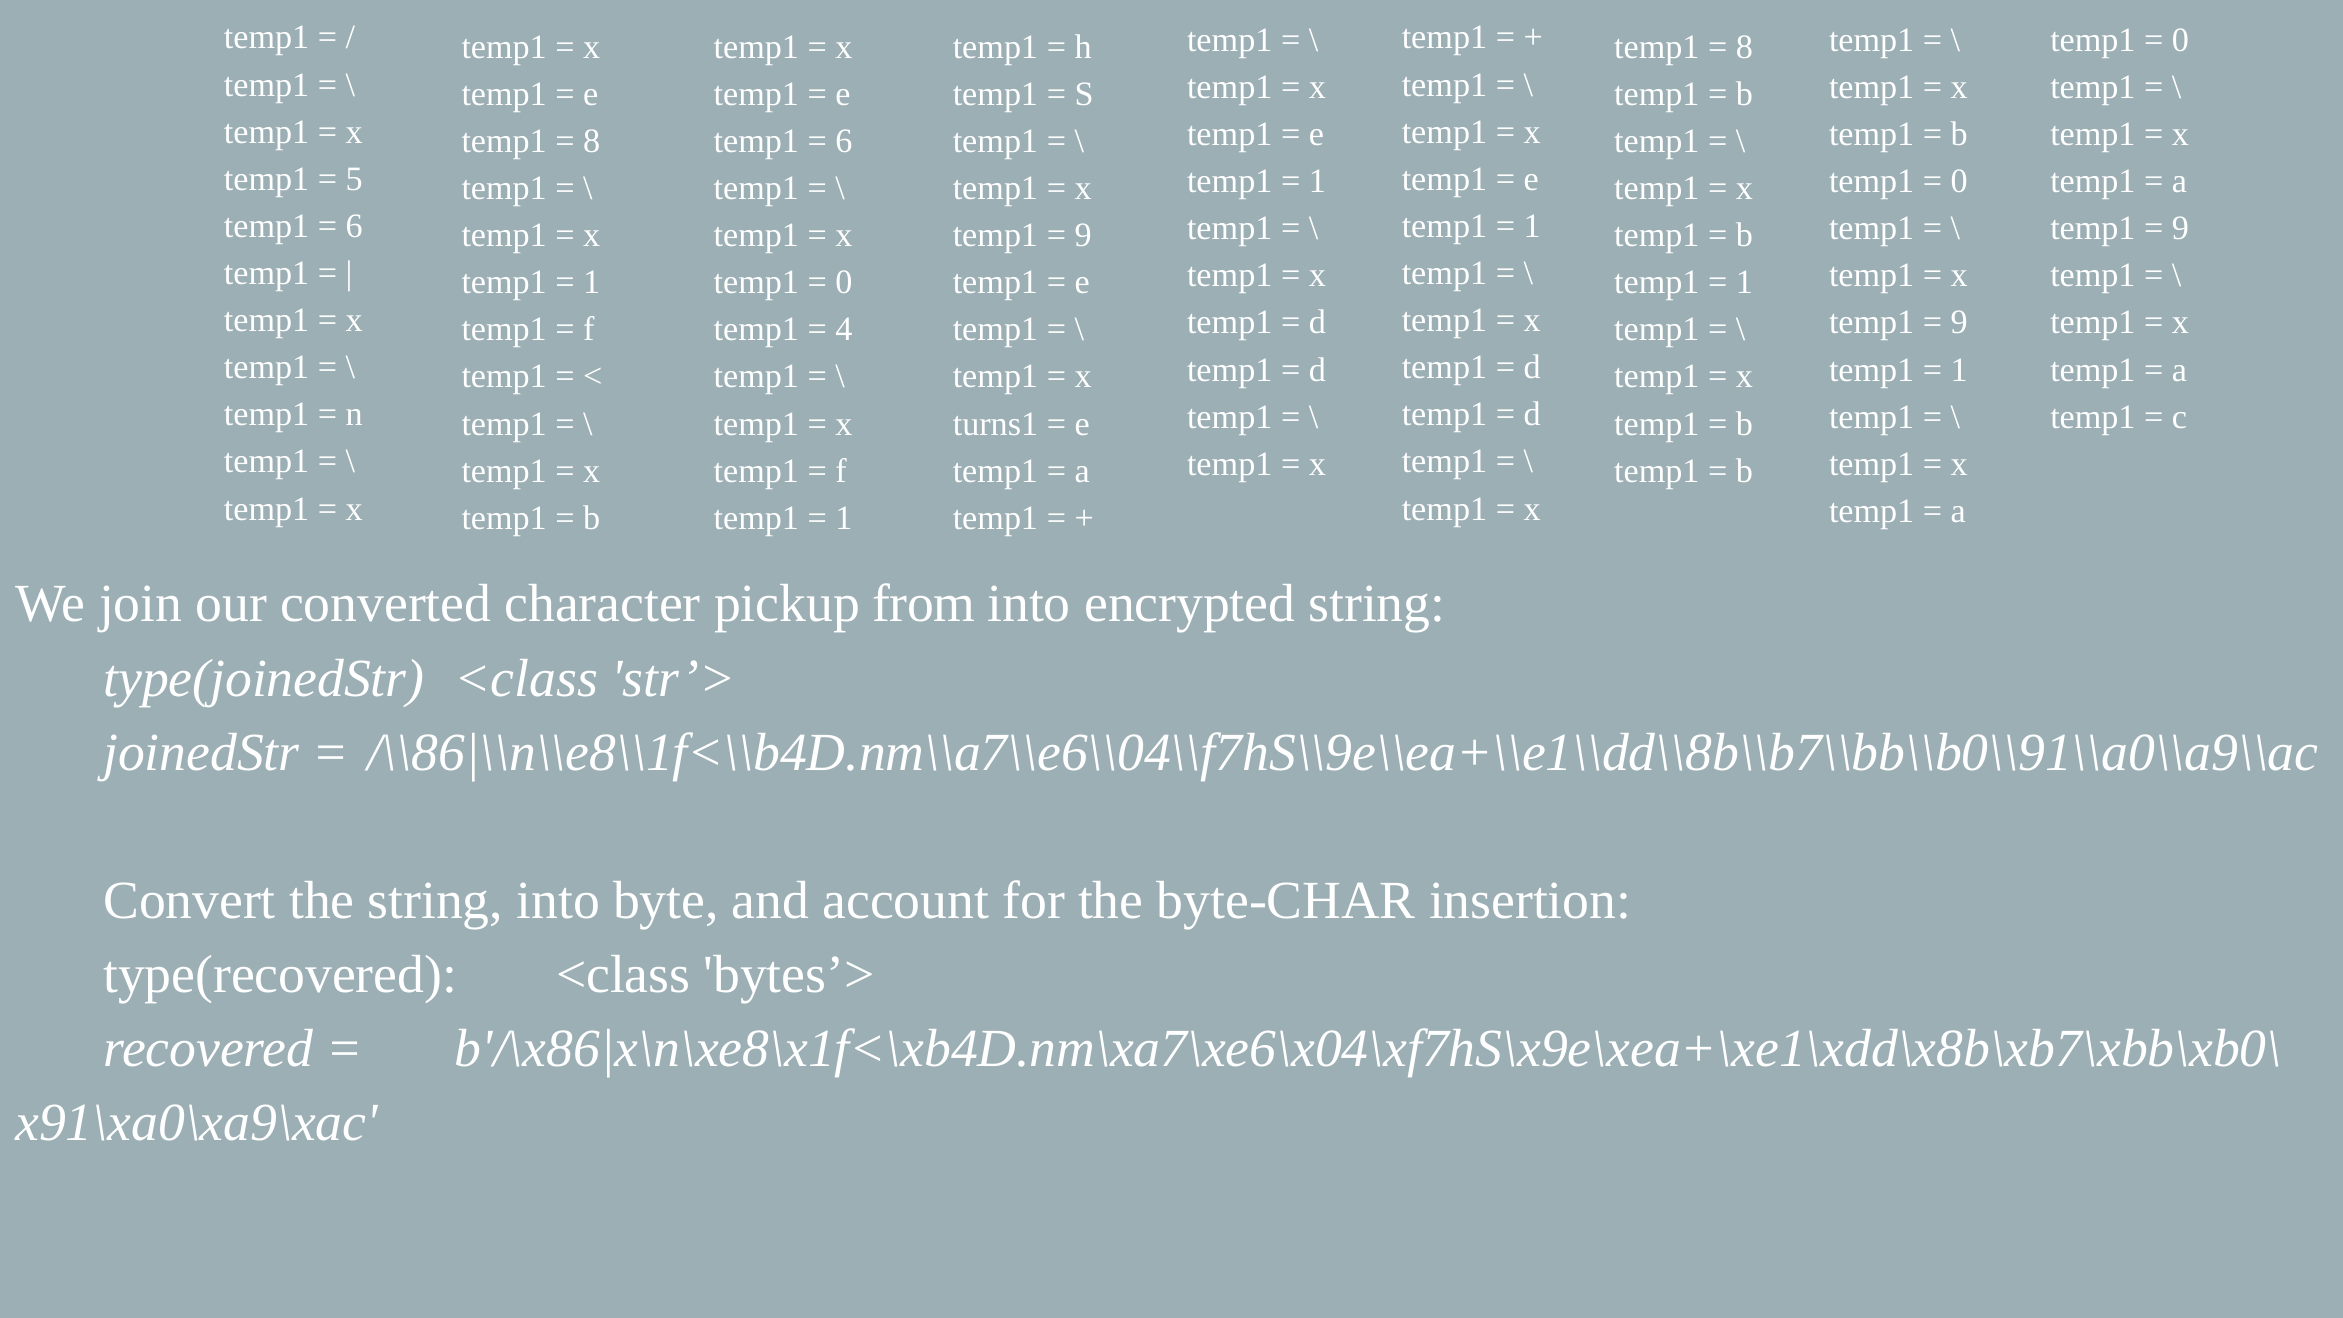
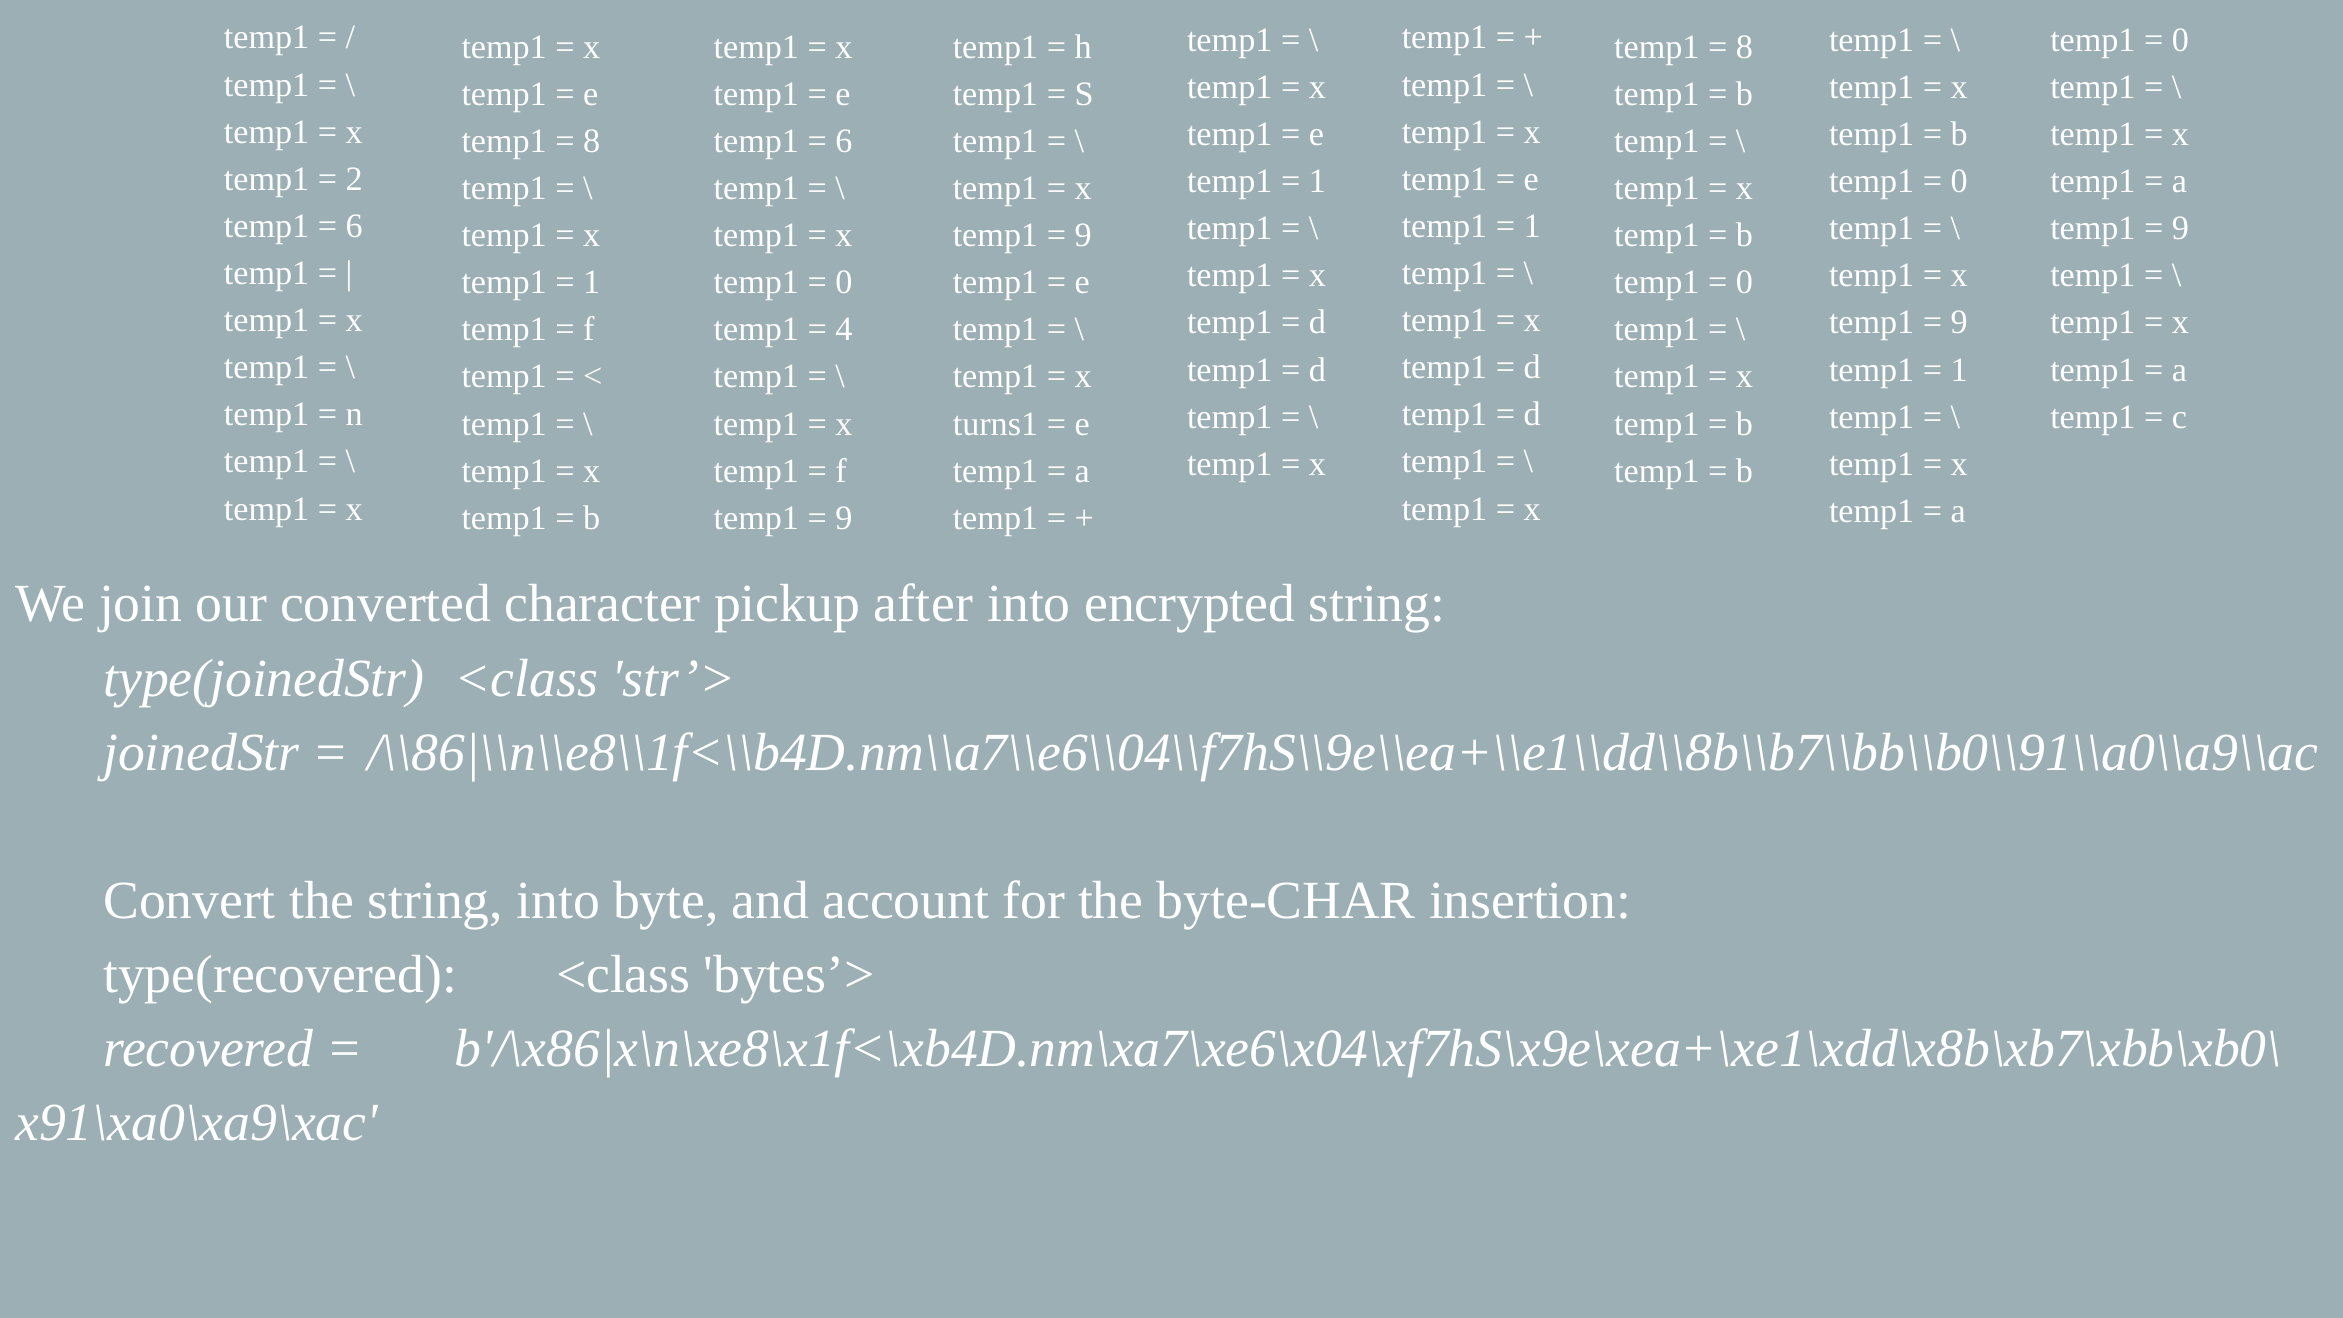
5: 5 -> 2
1 at (1744, 282): 1 -> 0
1 at (844, 518): 1 -> 9
from: from -> after
